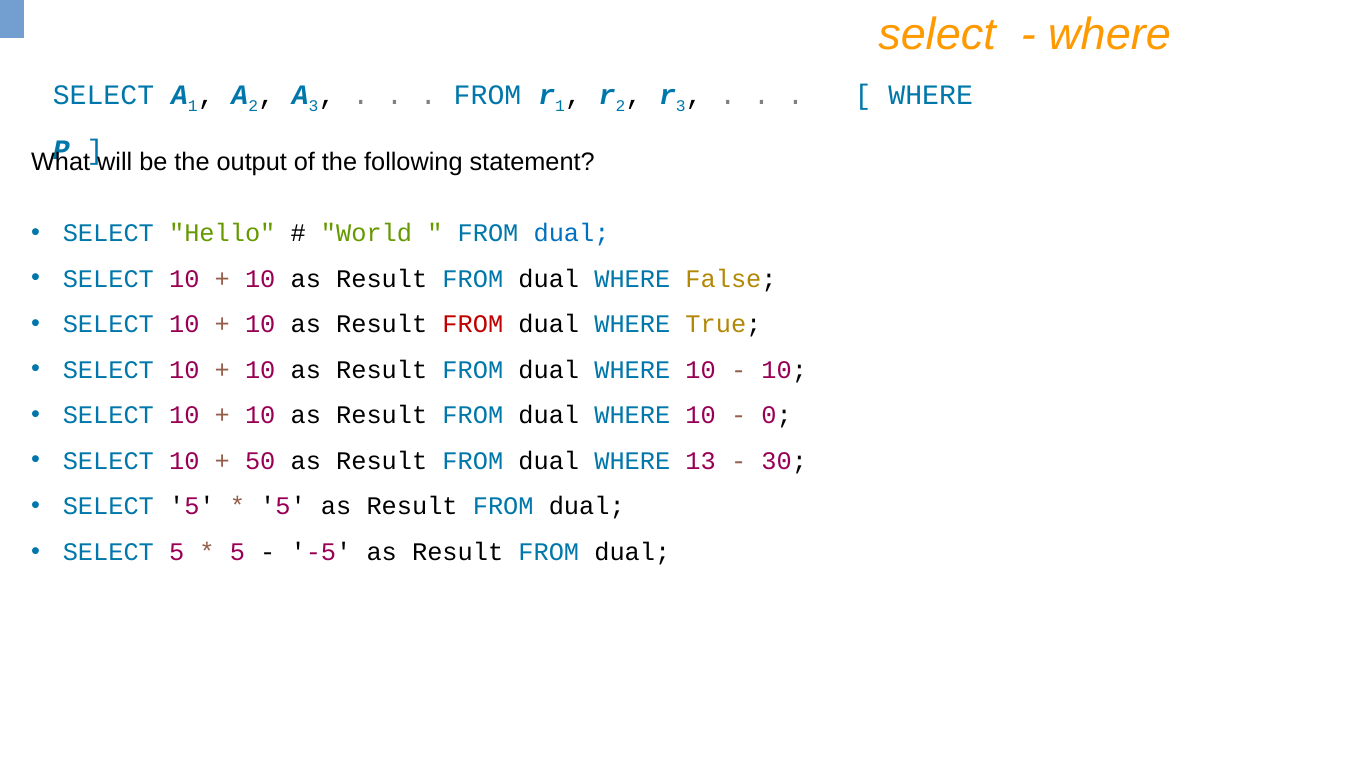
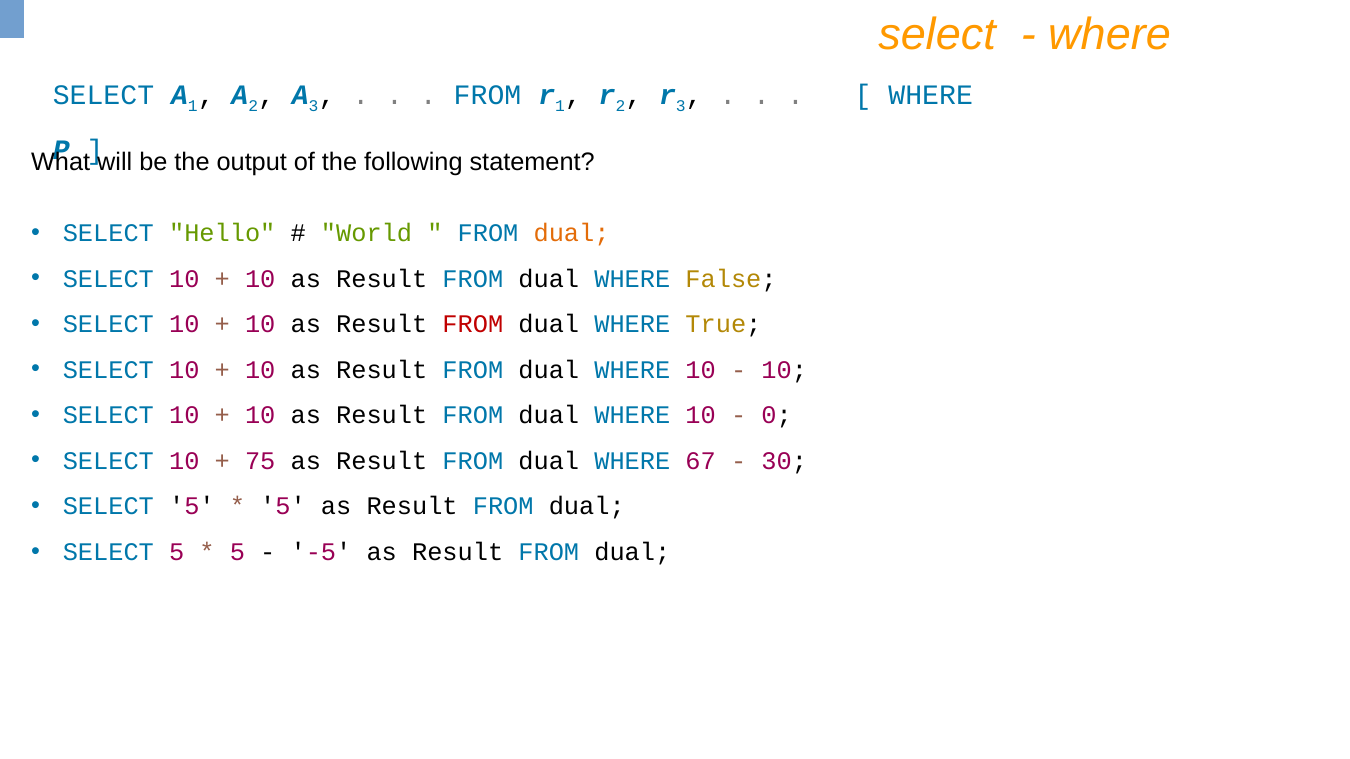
dual at (572, 233) colour: blue -> orange
50: 50 -> 75
13: 13 -> 67
